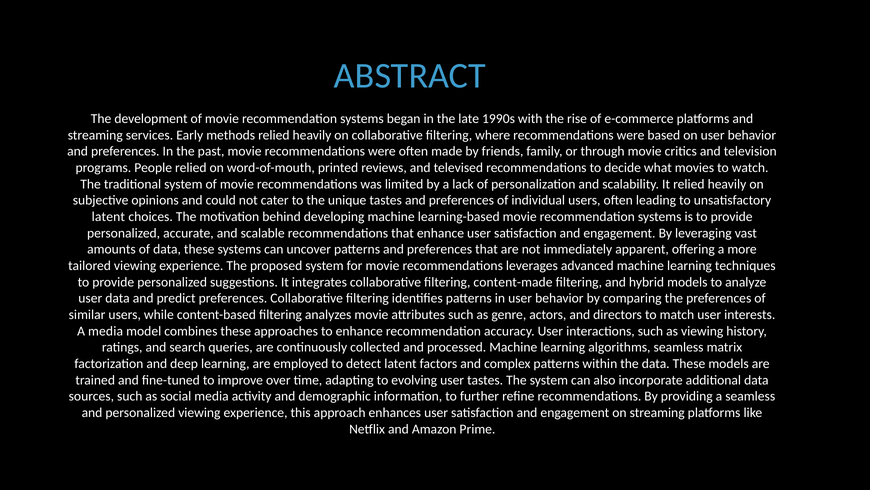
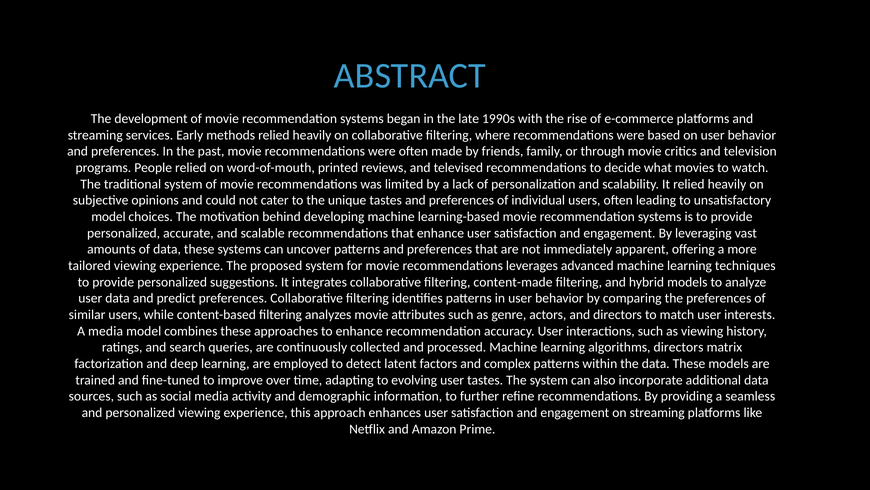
latent at (108, 216): latent -> model
algorithms seamless: seamless -> directors
